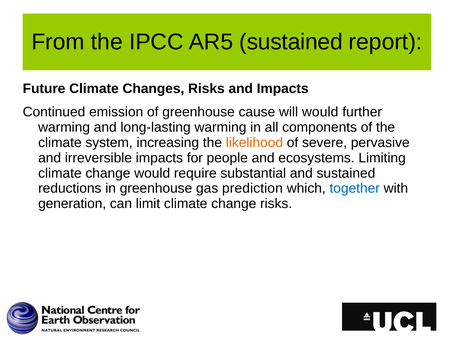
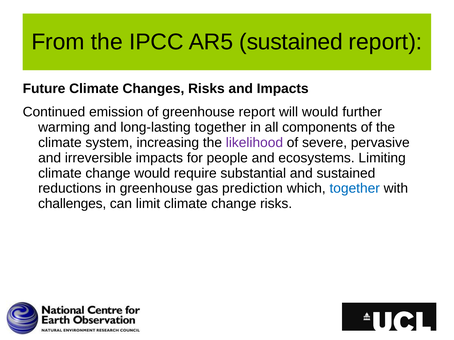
greenhouse cause: cause -> report
long-lasting warming: warming -> together
likelihood colour: orange -> purple
generation: generation -> challenges
